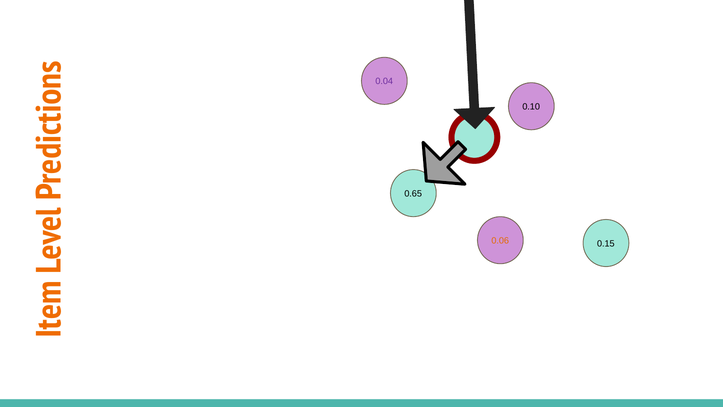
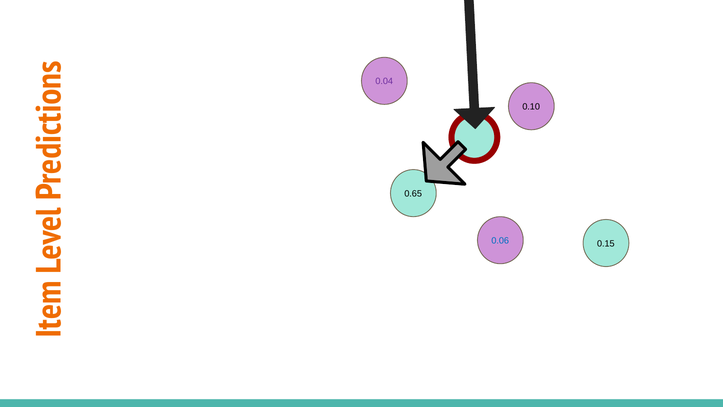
0.06 colour: orange -> blue
